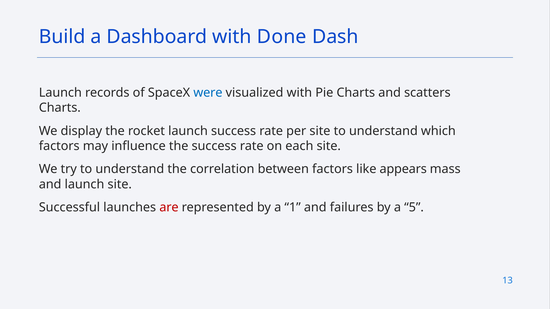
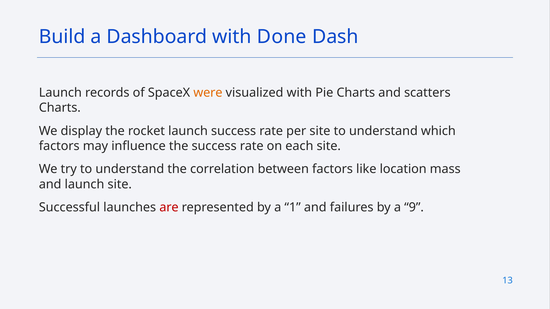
were colour: blue -> orange
appears: appears -> location
5: 5 -> 9
